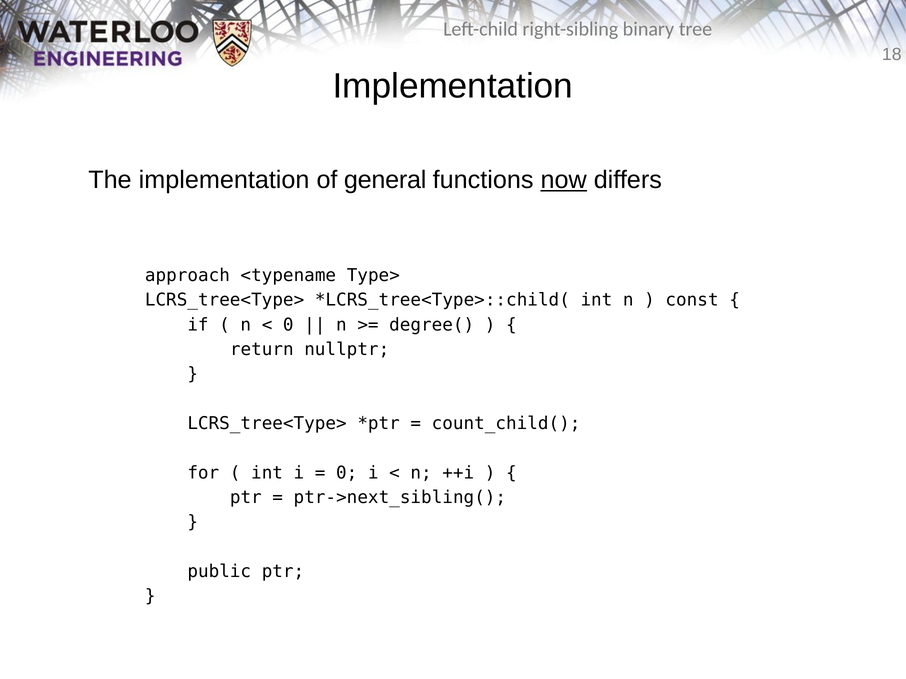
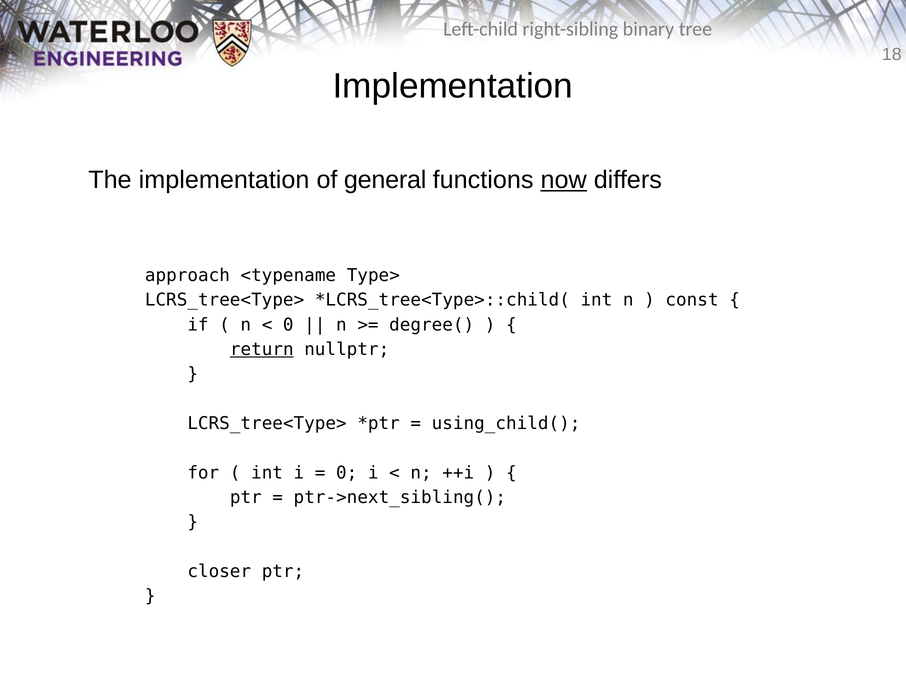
return underline: none -> present
count_child(: count_child( -> using_child(
public: public -> closer
